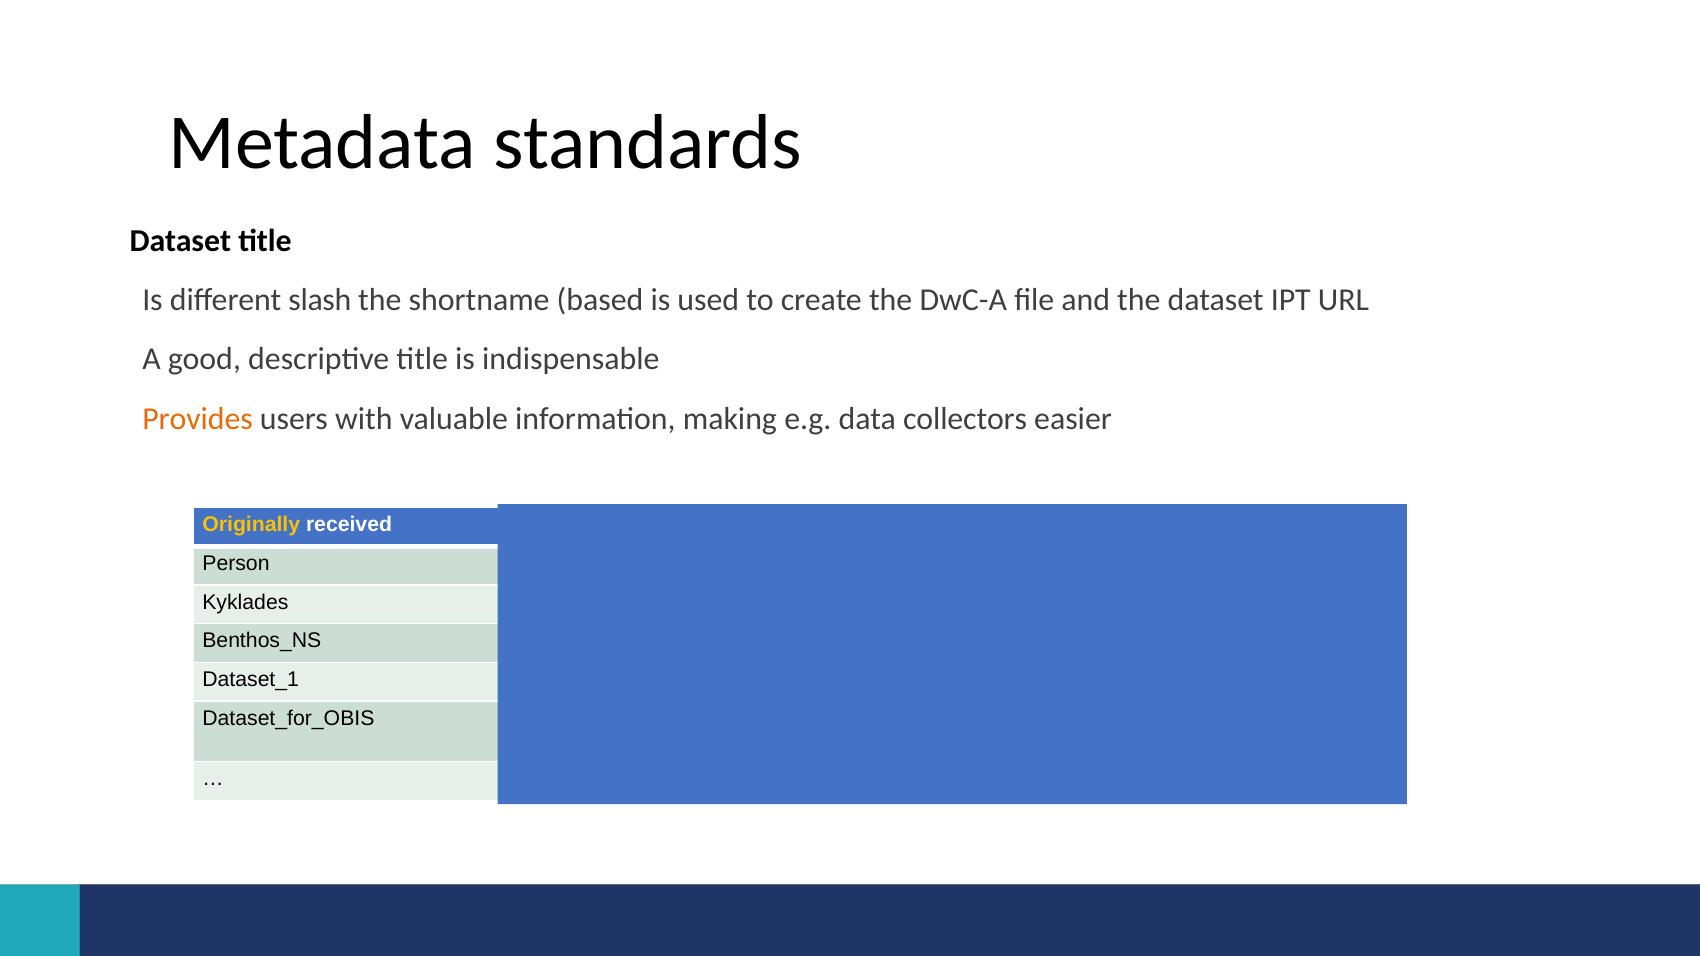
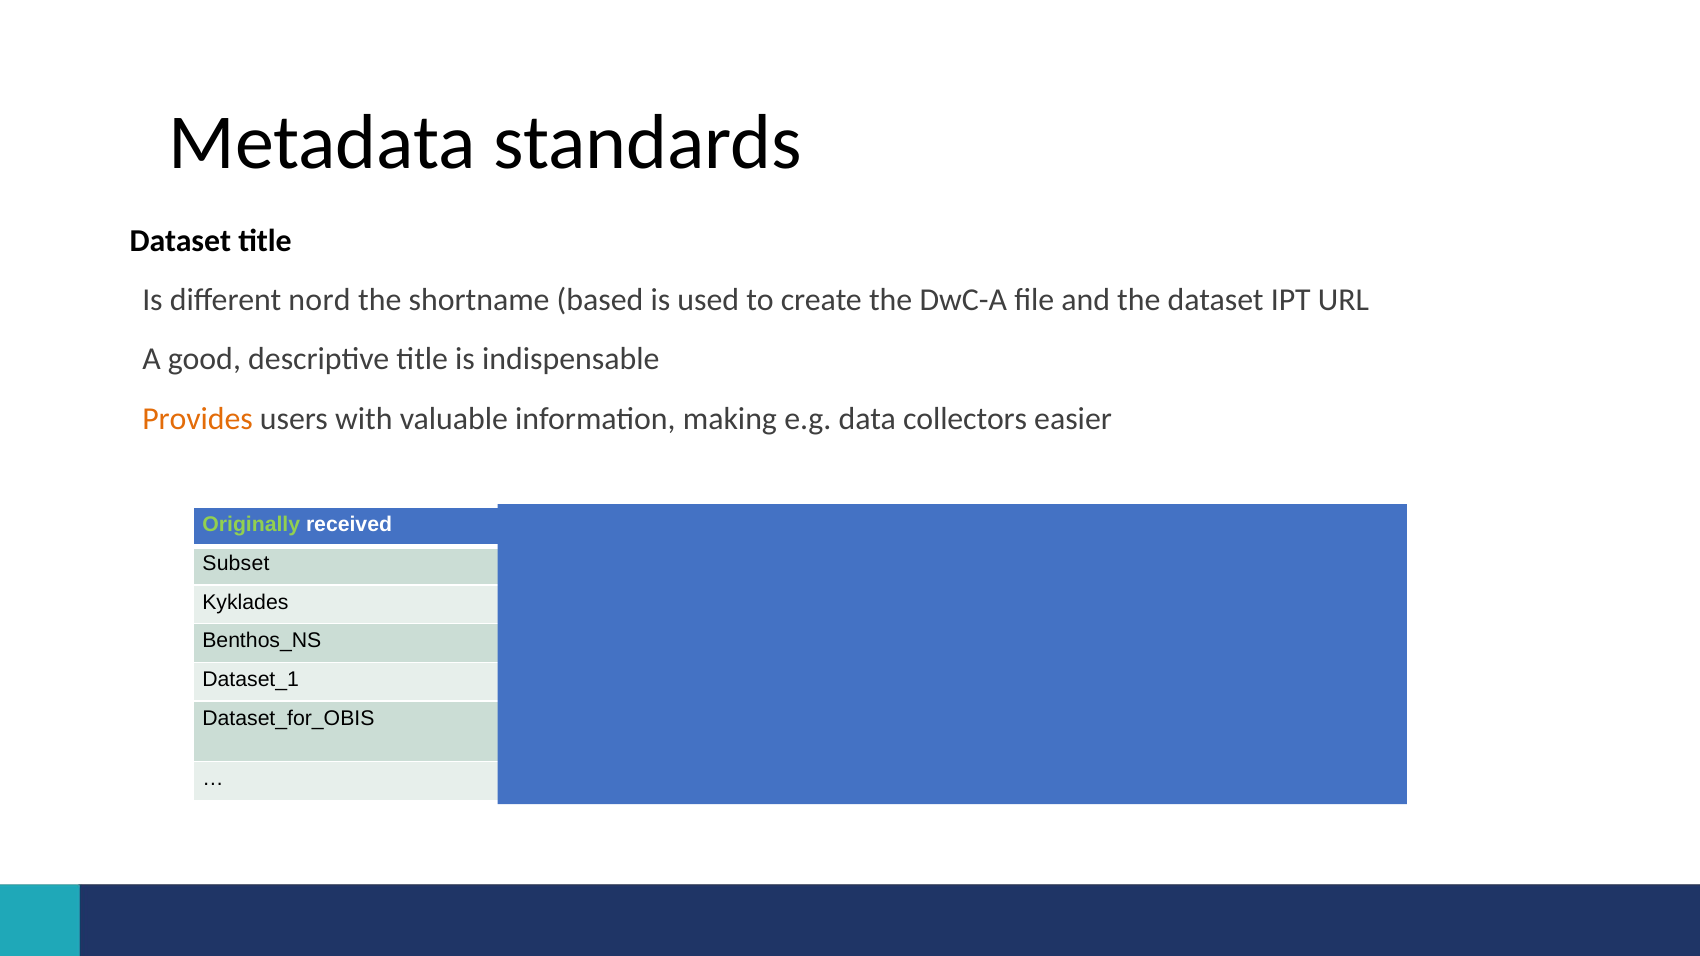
slash: slash -> nord
Originally colour: yellow -> light green
Person: Person -> Subset
